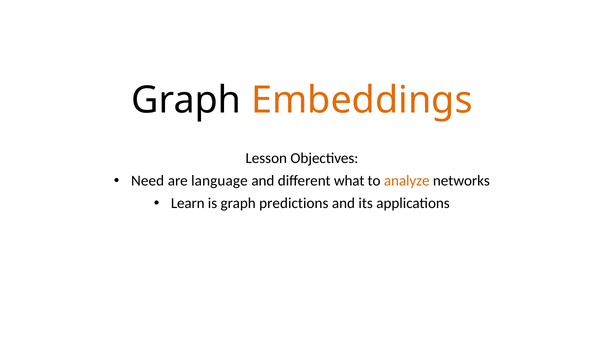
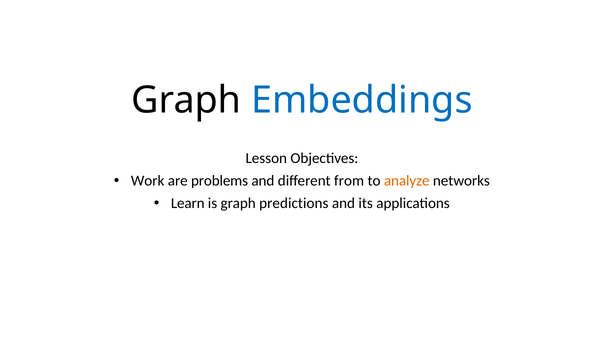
Embeddings colour: orange -> blue
Need: Need -> Work
language: language -> problems
what: what -> from
